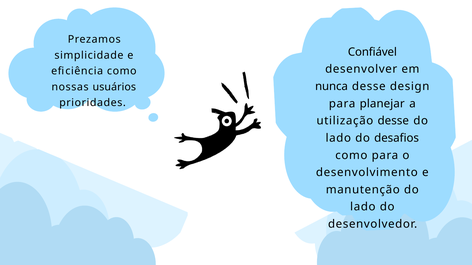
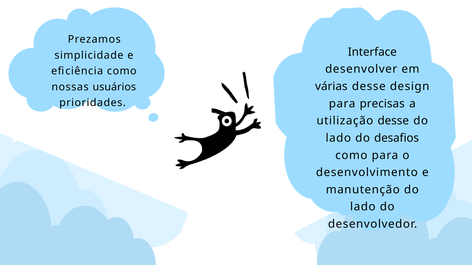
Confiável: Confiável -> Interface
nunca: nunca -> várias
planejar: planejar -> precisas
